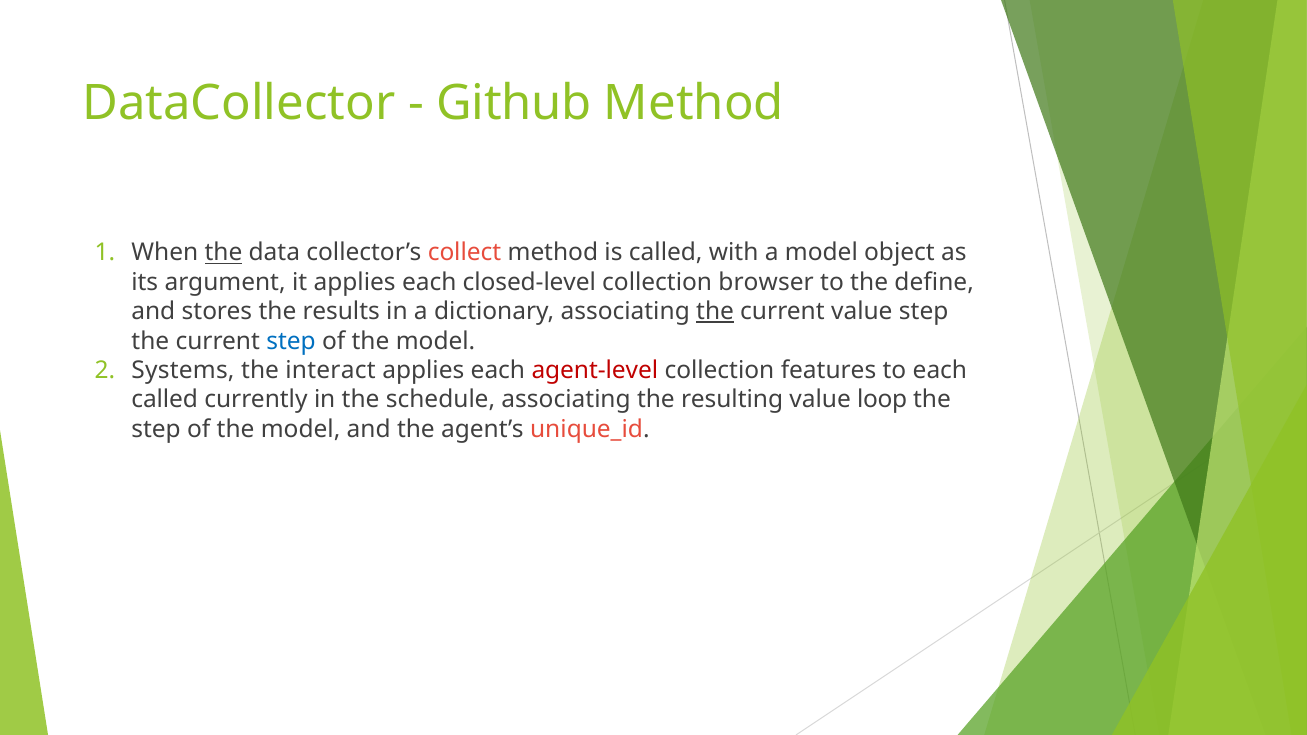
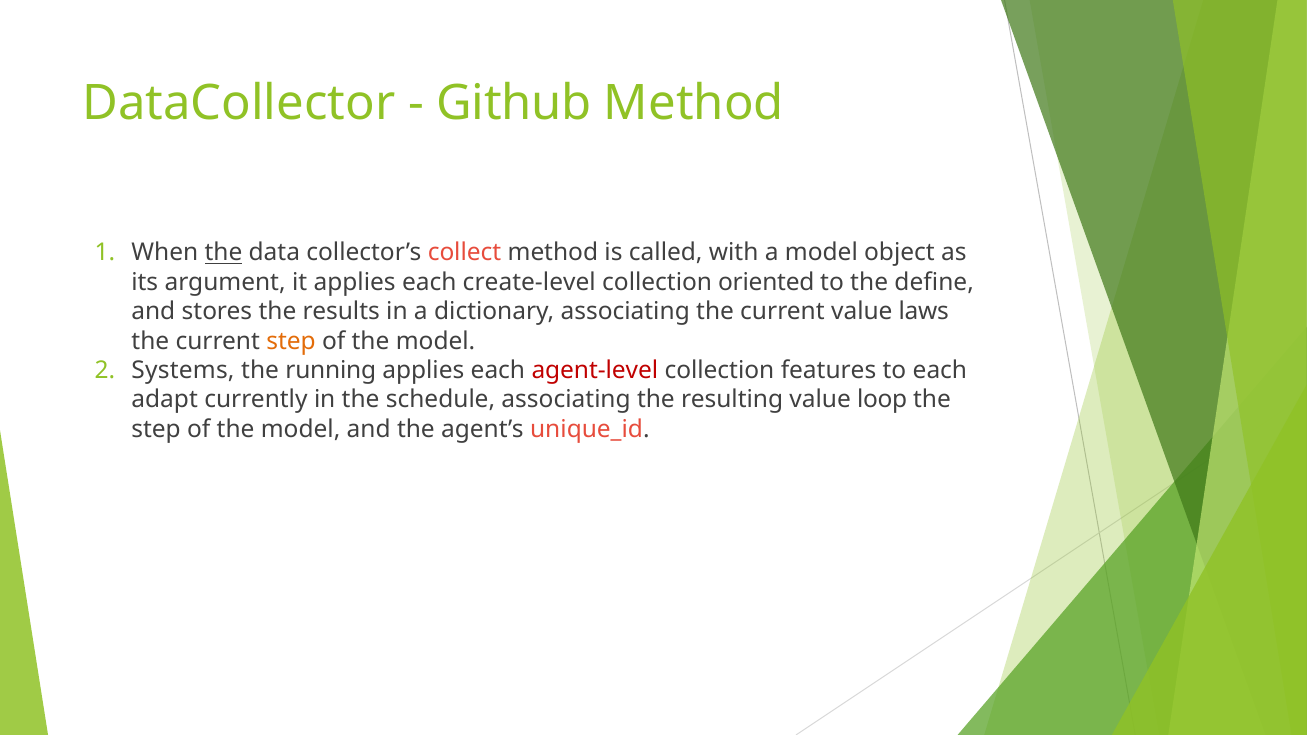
closed-level: closed-level -> create-level
browser: browser -> oriented
the at (715, 312) underline: present -> none
value step: step -> laws
step at (291, 341) colour: blue -> orange
interact: interact -> running
called at (165, 400): called -> adapt
